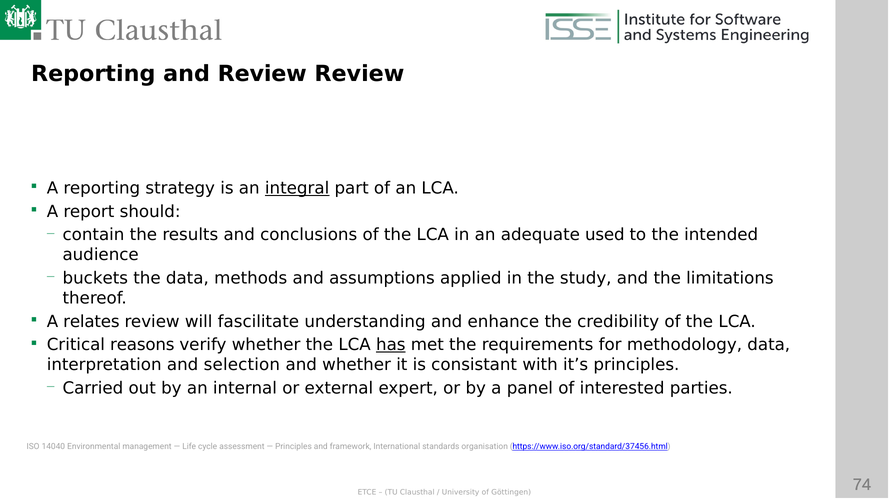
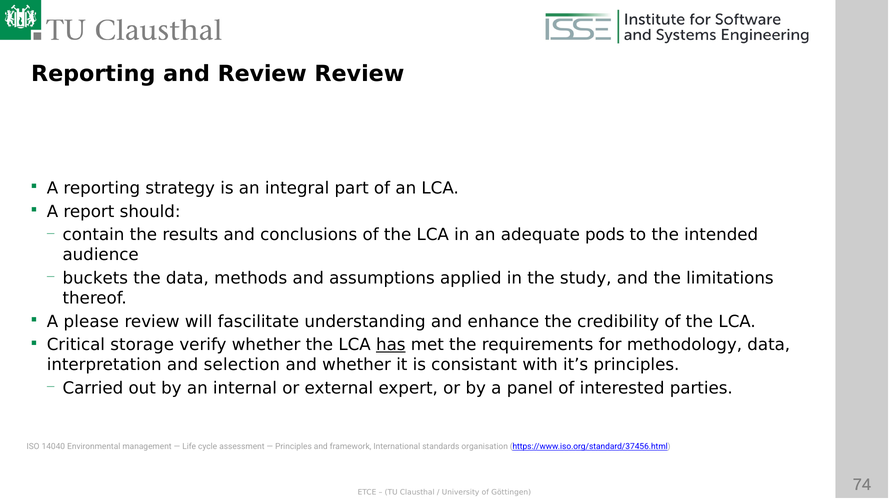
integral underline: present -> none
used: used -> pods
relates: relates -> please
reasons: reasons -> storage
